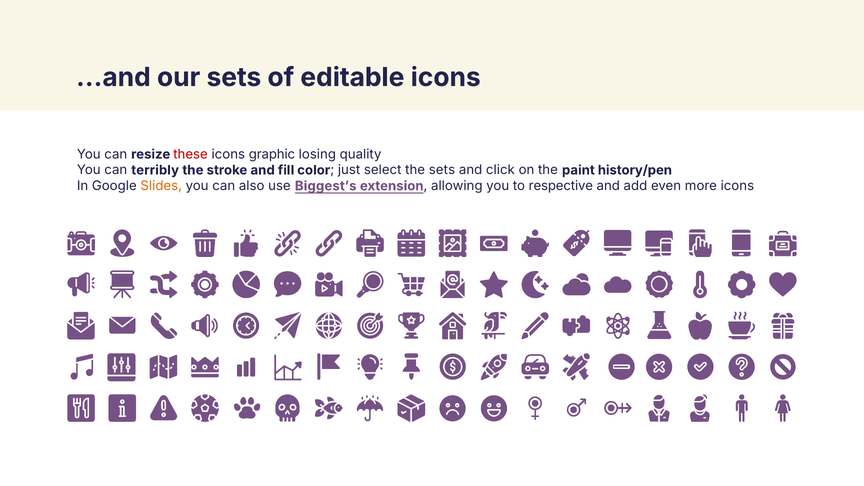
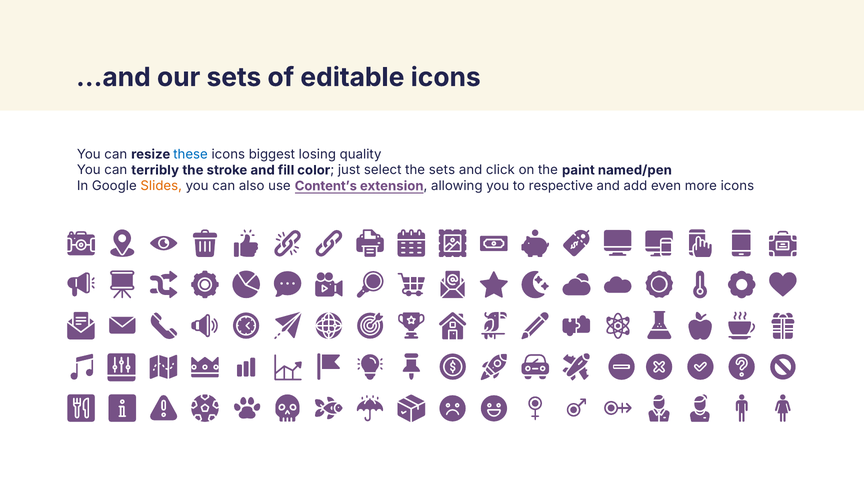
these colour: red -> blue
graphic: graphic -> biggest
history/pen: history/pen -> named/pen
Biggest’s: Biggest’s -> Content’s
